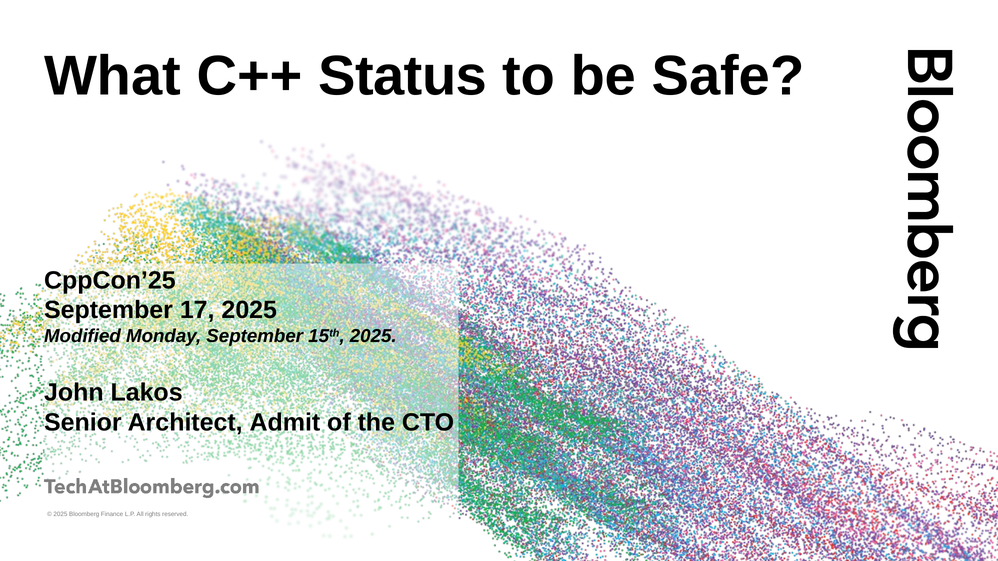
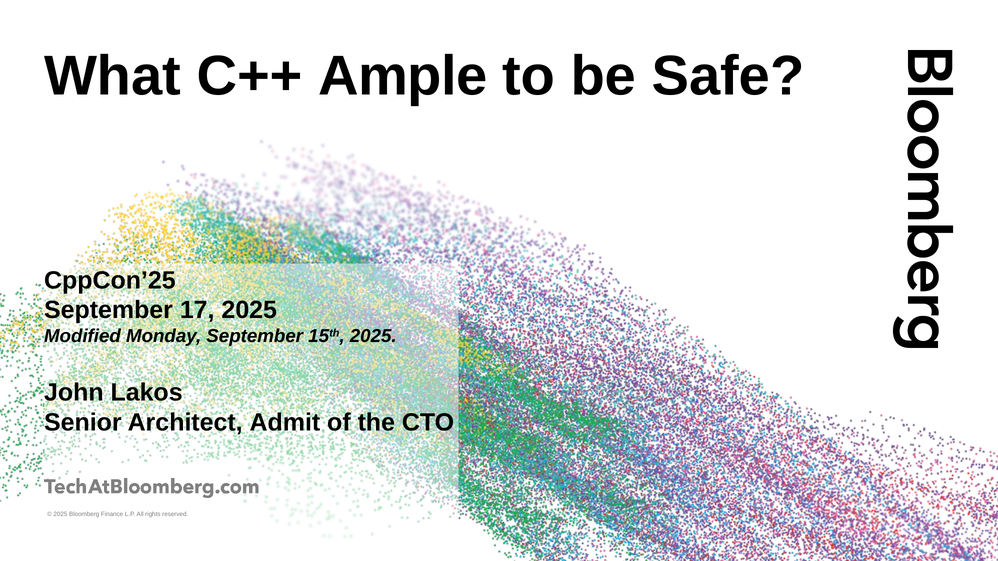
Status: Status -> Ample
